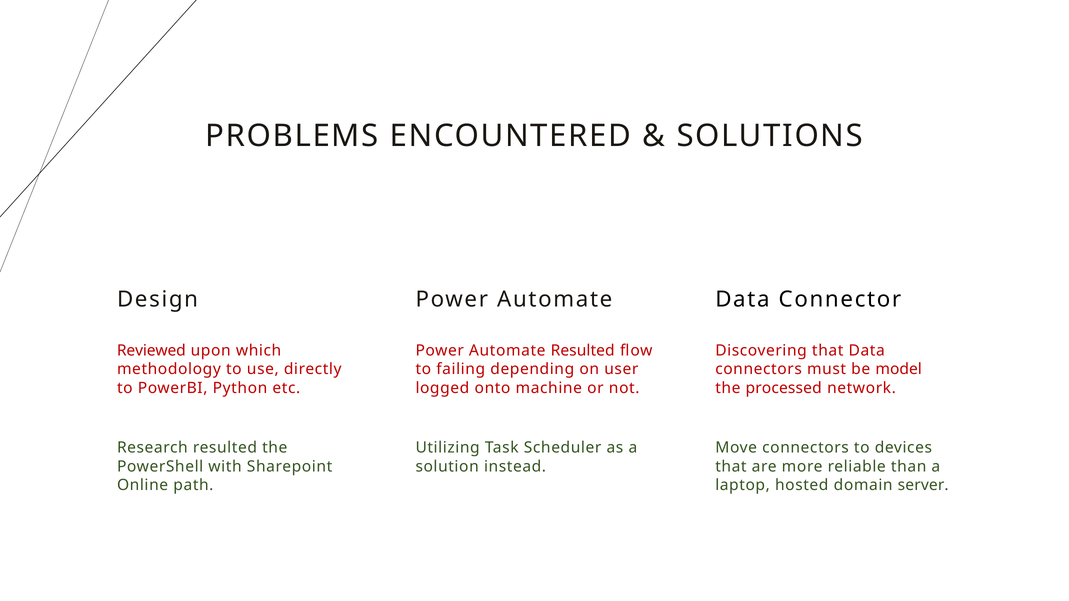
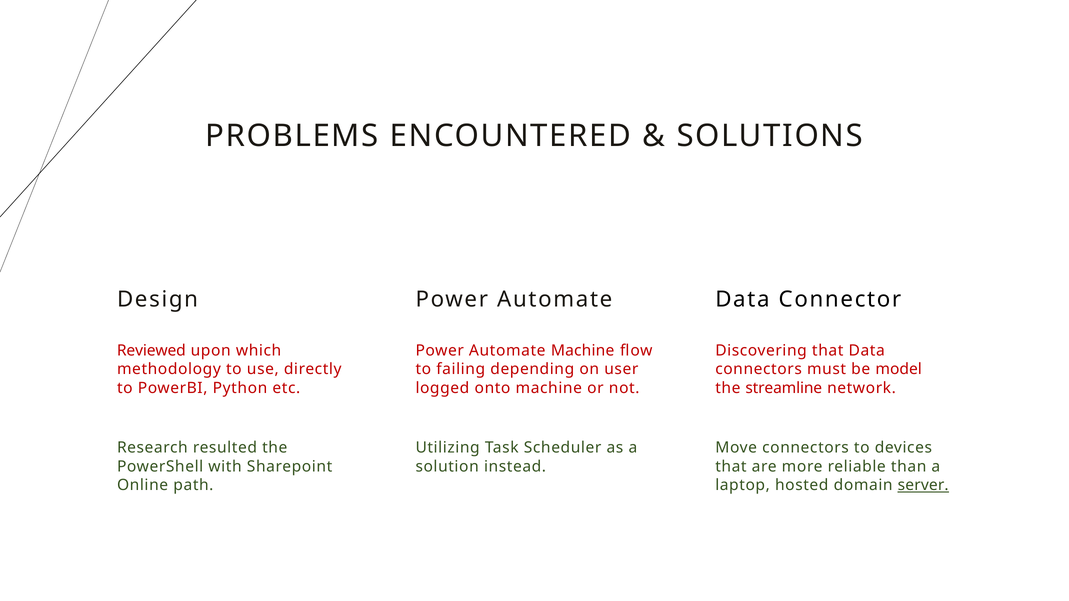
Automate Resulted: Resulted -> Machine
processed: processed -> streamline
server underline: none -> present
